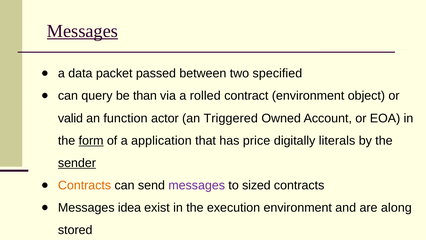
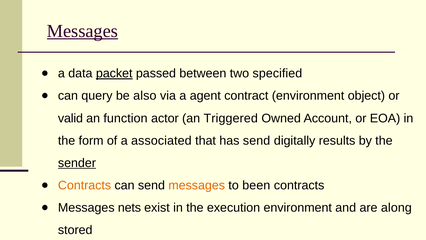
packet underline: none -> present
than: than -> also
rolled: rolled -> agent
form underline: present -> none
application: application -> associated
has price: price -> send
literals: literals -> results
messages at (197, 185) colour: purple -> orange
sized: sized -> been
idea: idea -> nets
